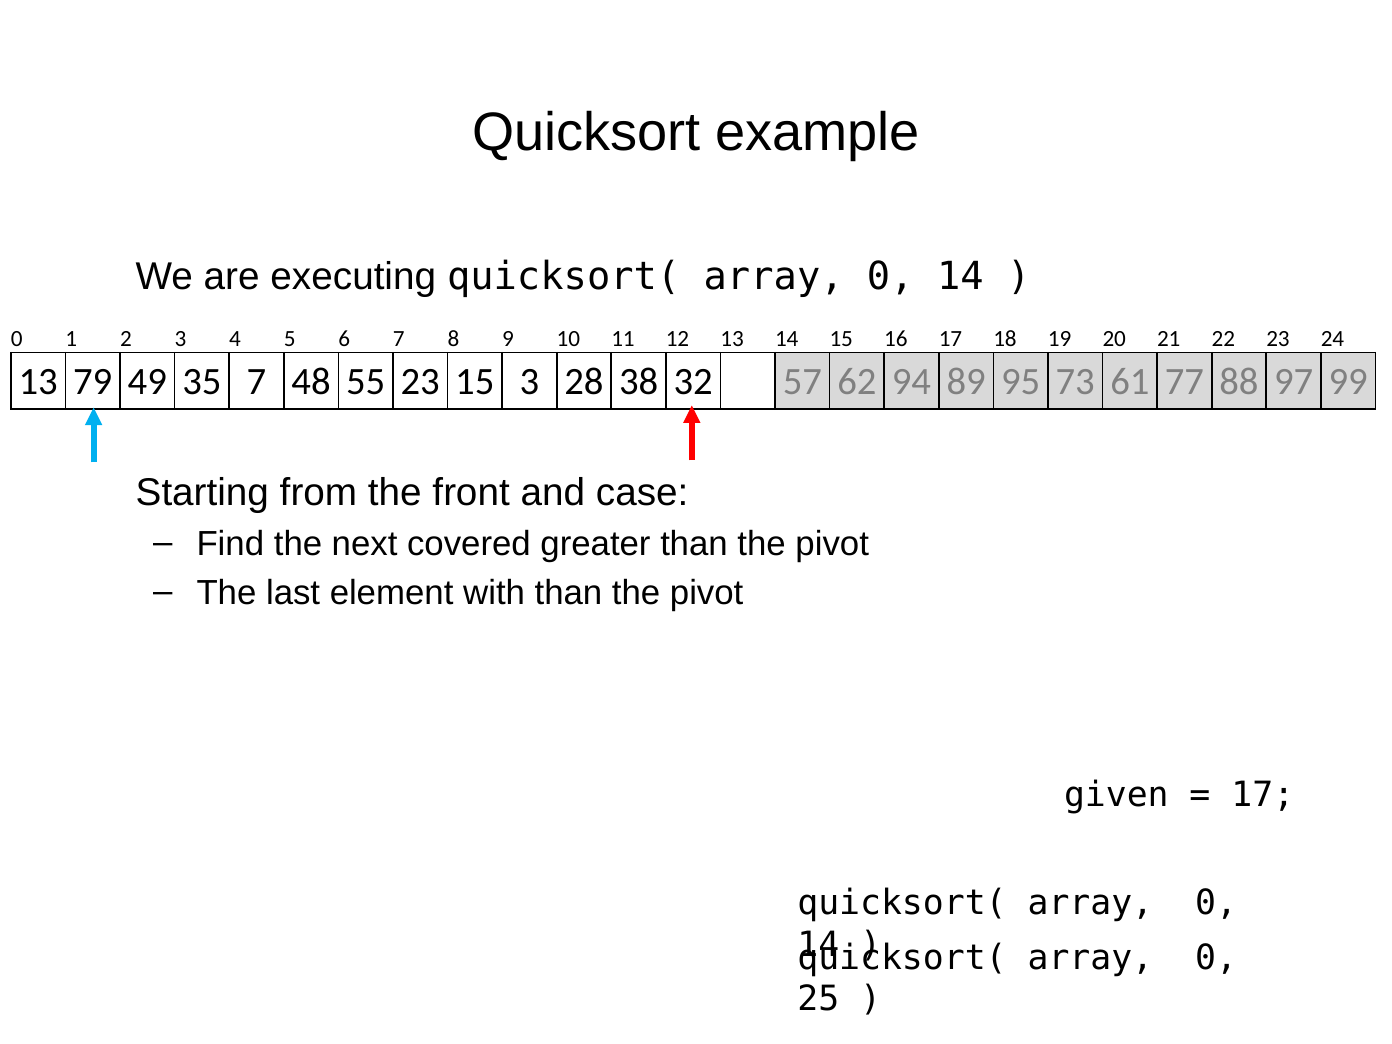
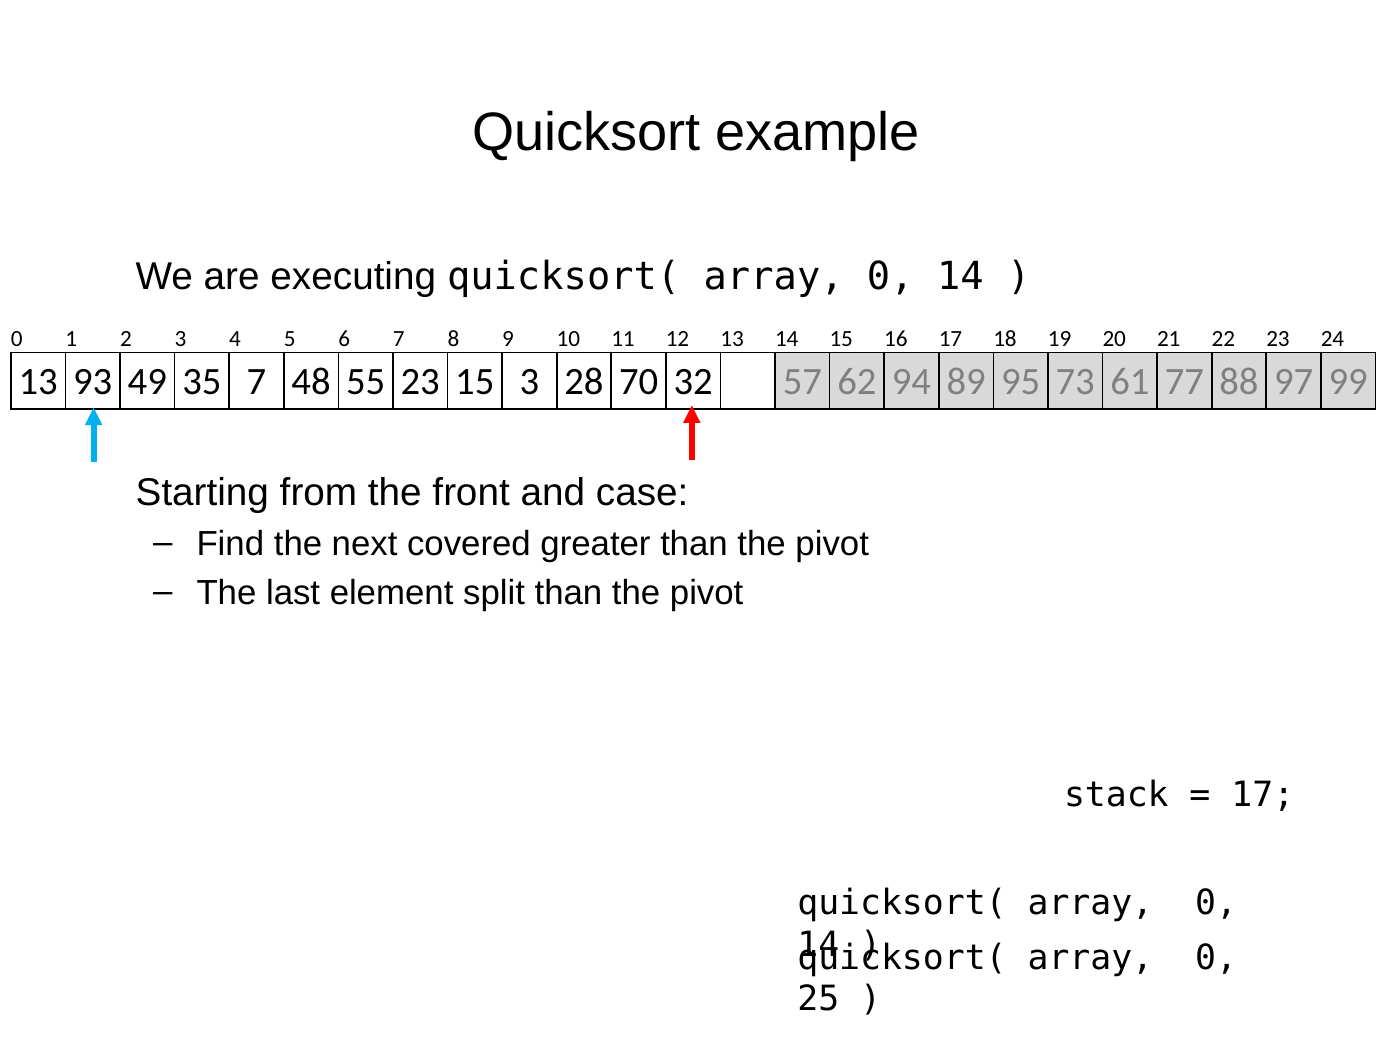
79: 79 -> 93
38: 38 -> 70
with: with -> split
given: given -> stack
